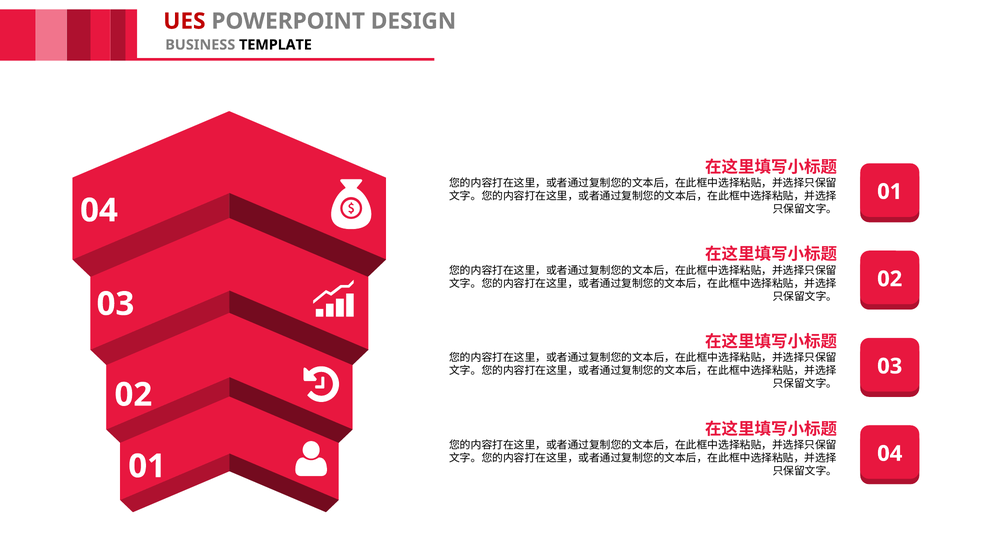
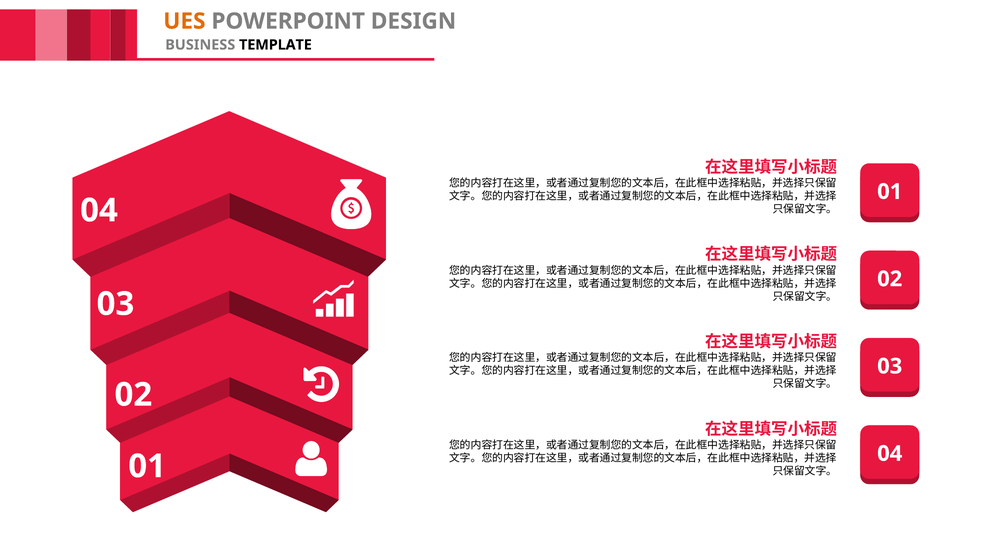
UES colour: red -> orange
